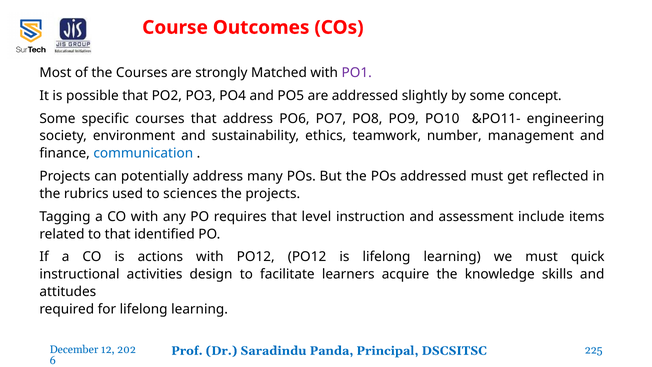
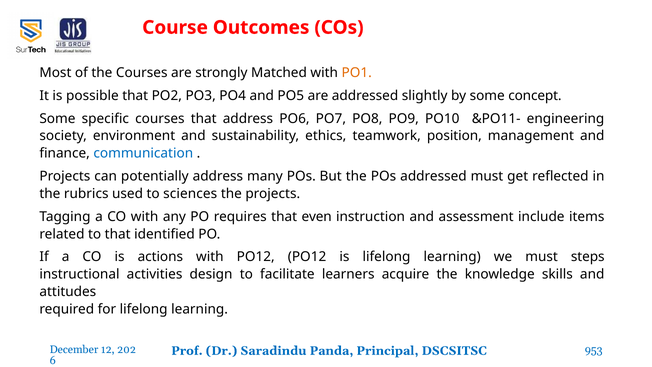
PO1 colour: purple -> orange
number: number -> position
level: level -> even
quick: quick -> steps
225: 225 -> 953
